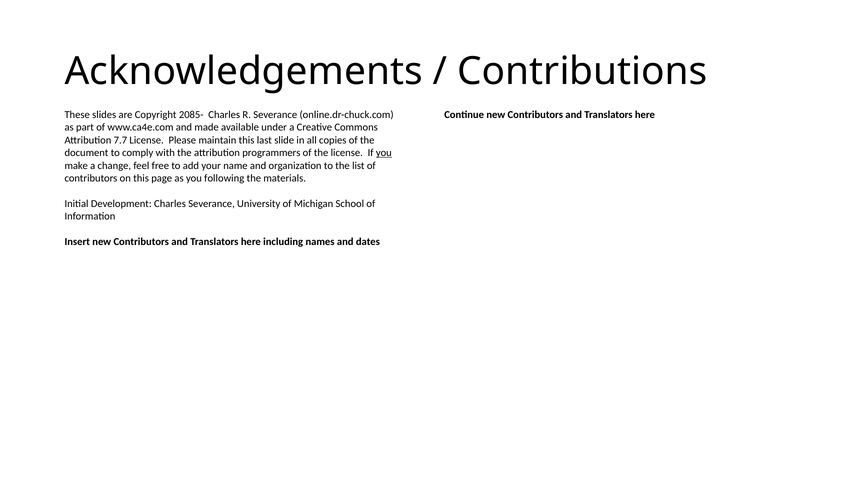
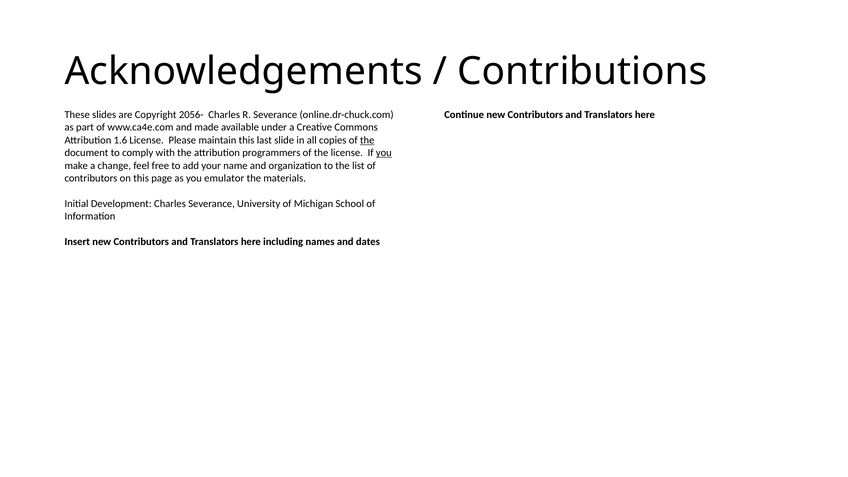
2085-: 2085- -> 2056-
7.7: 7.7 -> 1.6
the at (367, 140) underline: none -> present
following: following -> emulator
